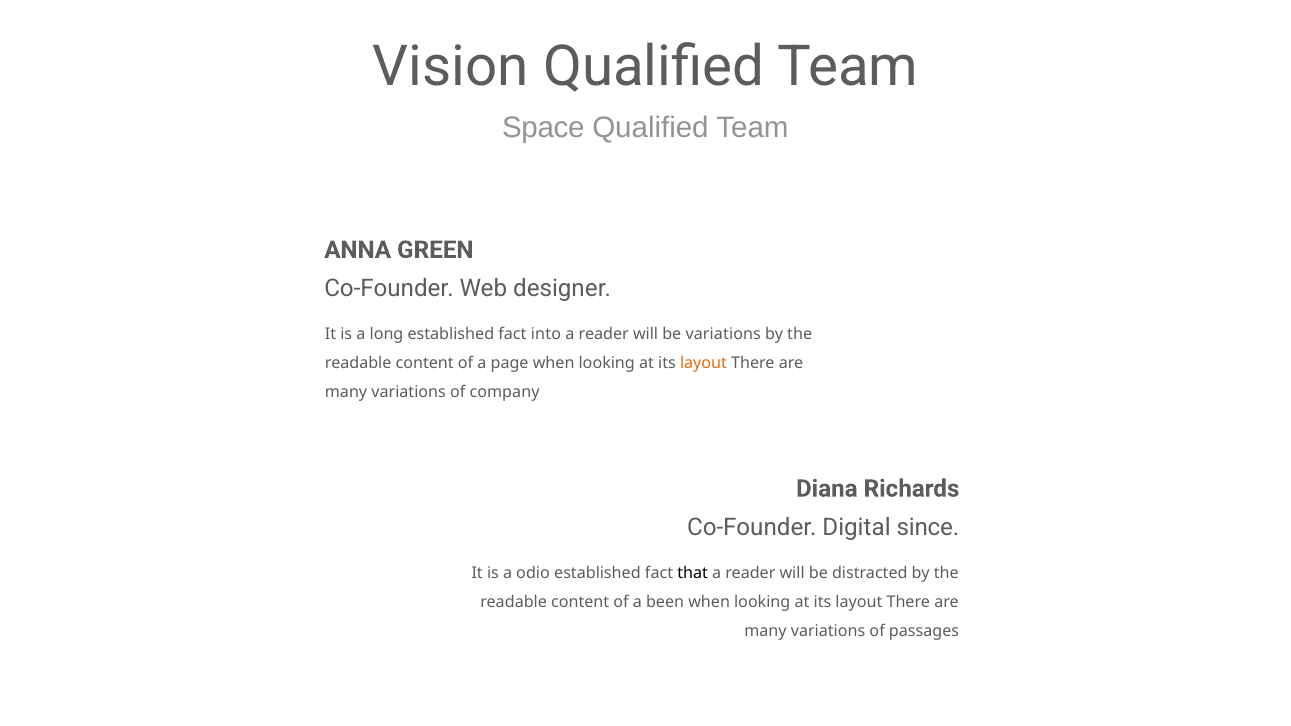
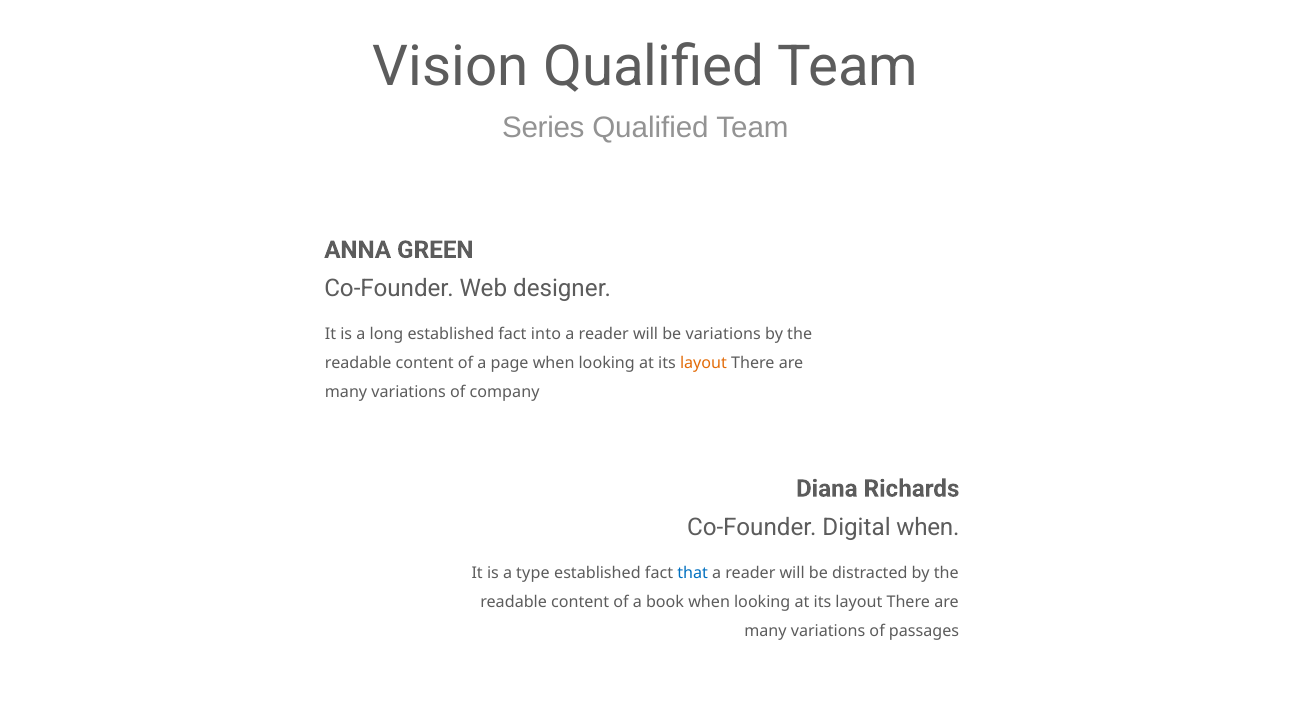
Space: Space -> Series
Digital since: since -> when
odio: odio -> type
that colour: black -> blue
been: been -> book
